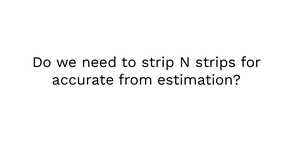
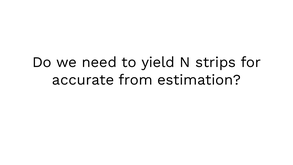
strip: strip -> yield
